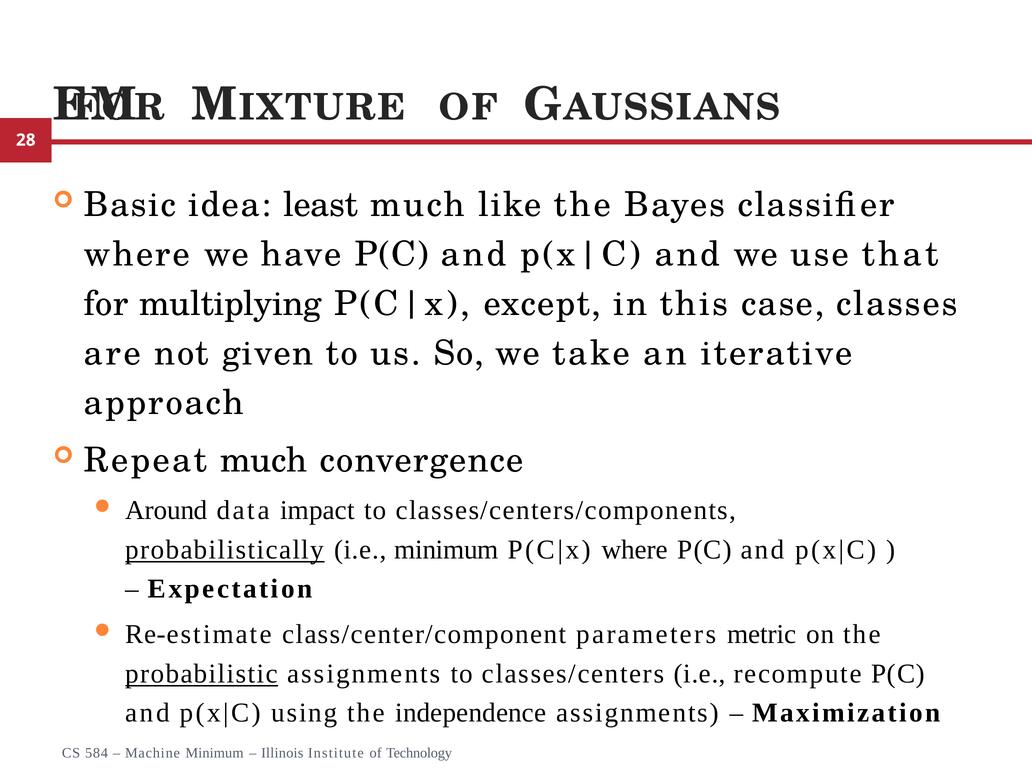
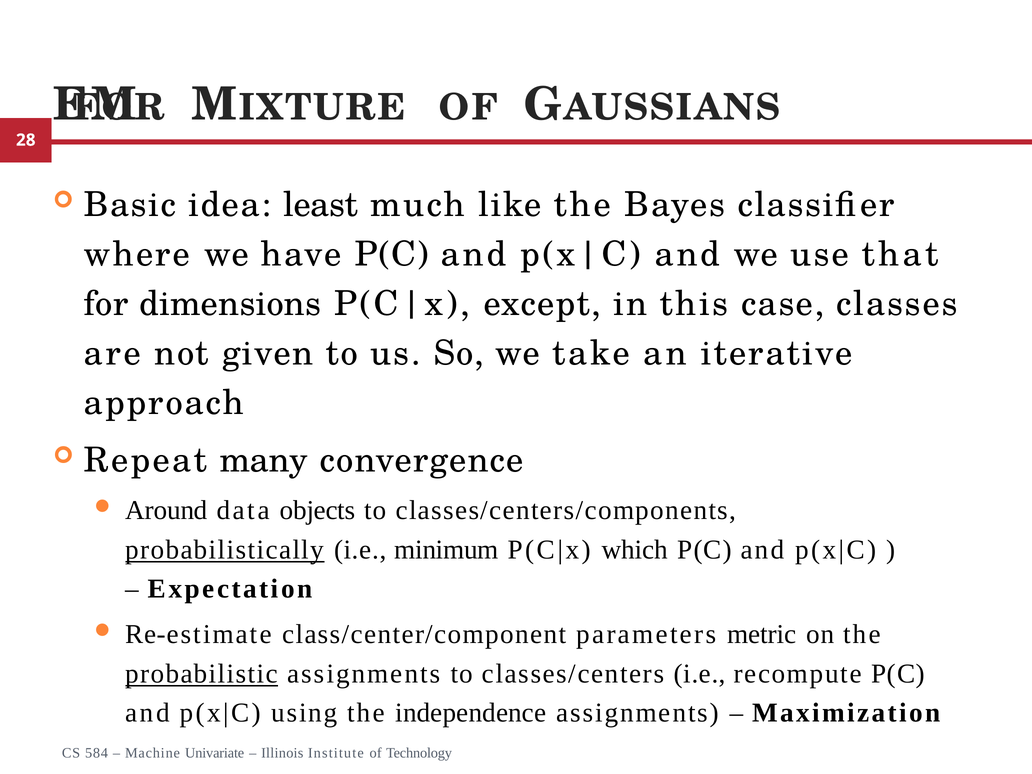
multiplying: multiplying -> dimensions
Repeat much: much -> many
impact: impact -> objects
where at (635, 550): where -> which
Machine Minimum: Minimum -> Univariate
